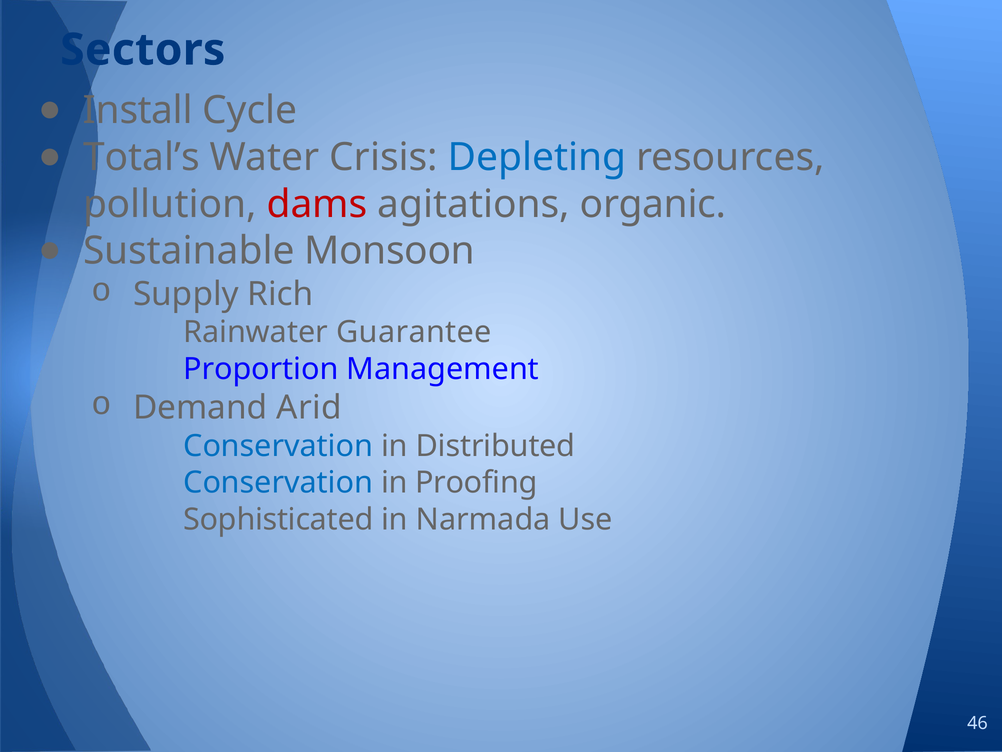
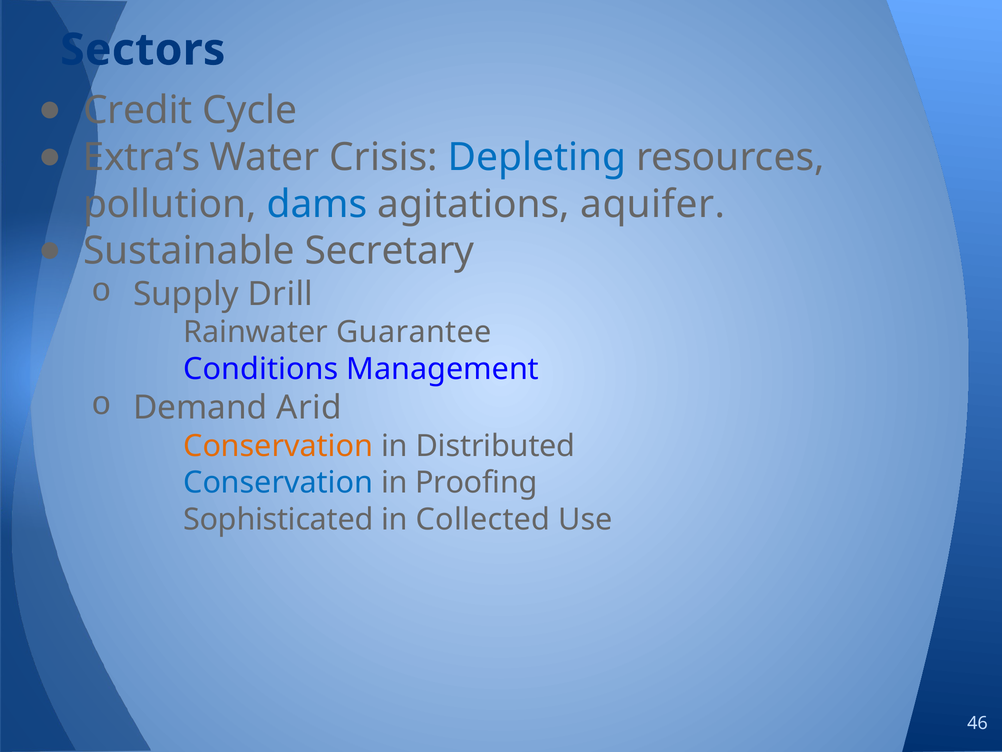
Install: Install -> Credit
Total’s: Total’s -> Extra’s
dams colour: red -> blue
organic: organic -> aquifer
Monsoon: Monsoon -> Secretary
Rich: Rich -> Drill
Proportion: Proportion -> Conditions
Conservation at (278, 446) colour: blue -> orange
Narmada: Narmada -> Collected
